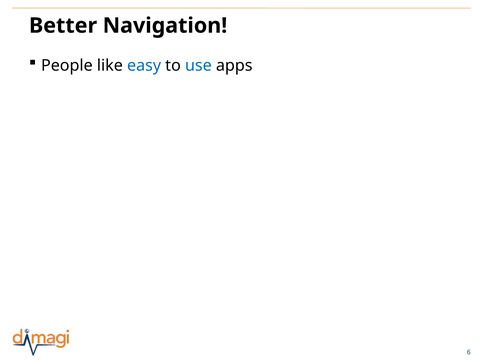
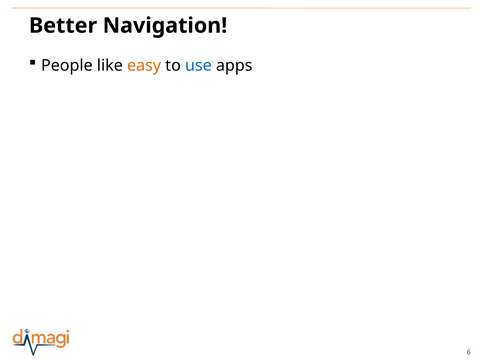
easy colour: blue -> orange
